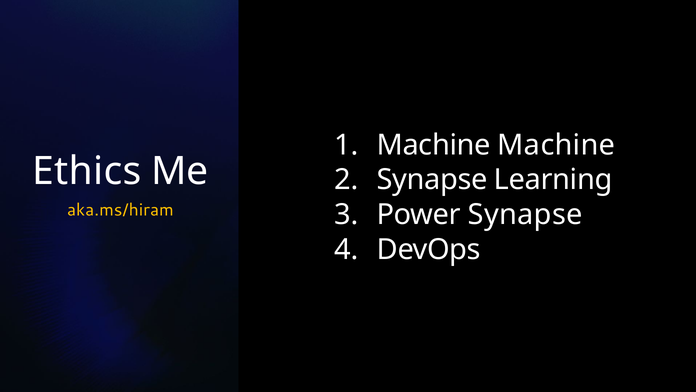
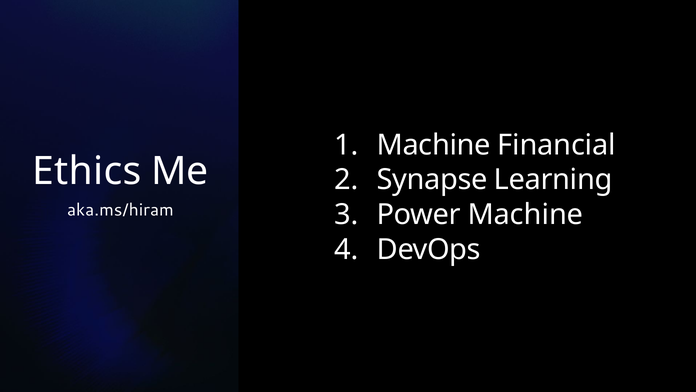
Machine Machine: Machine -> Financial
aka.ms/hiram colour: yellow -> white
Power Synapse: Synapse -> Machine
